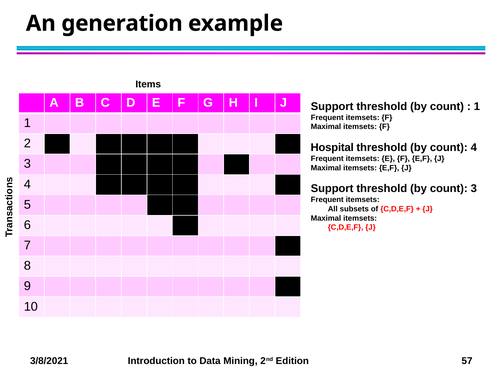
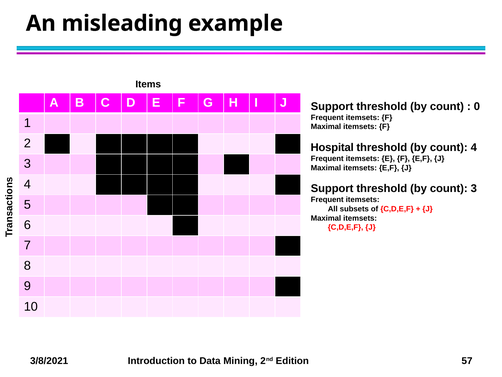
generation: generation -> misleading
1 at (477, 106): 1 -> 0
